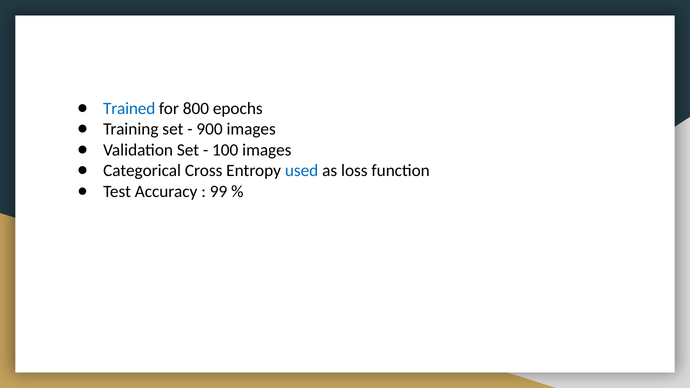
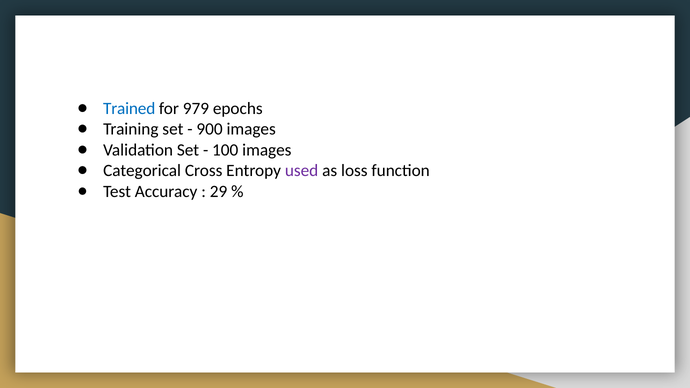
800: 800 -> 979
used colour: blue -> purple
99: 99 -> 29
